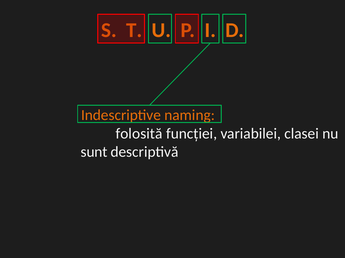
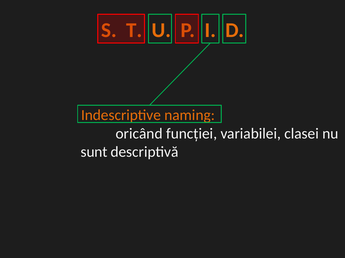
folosită: folosită -> oricând
